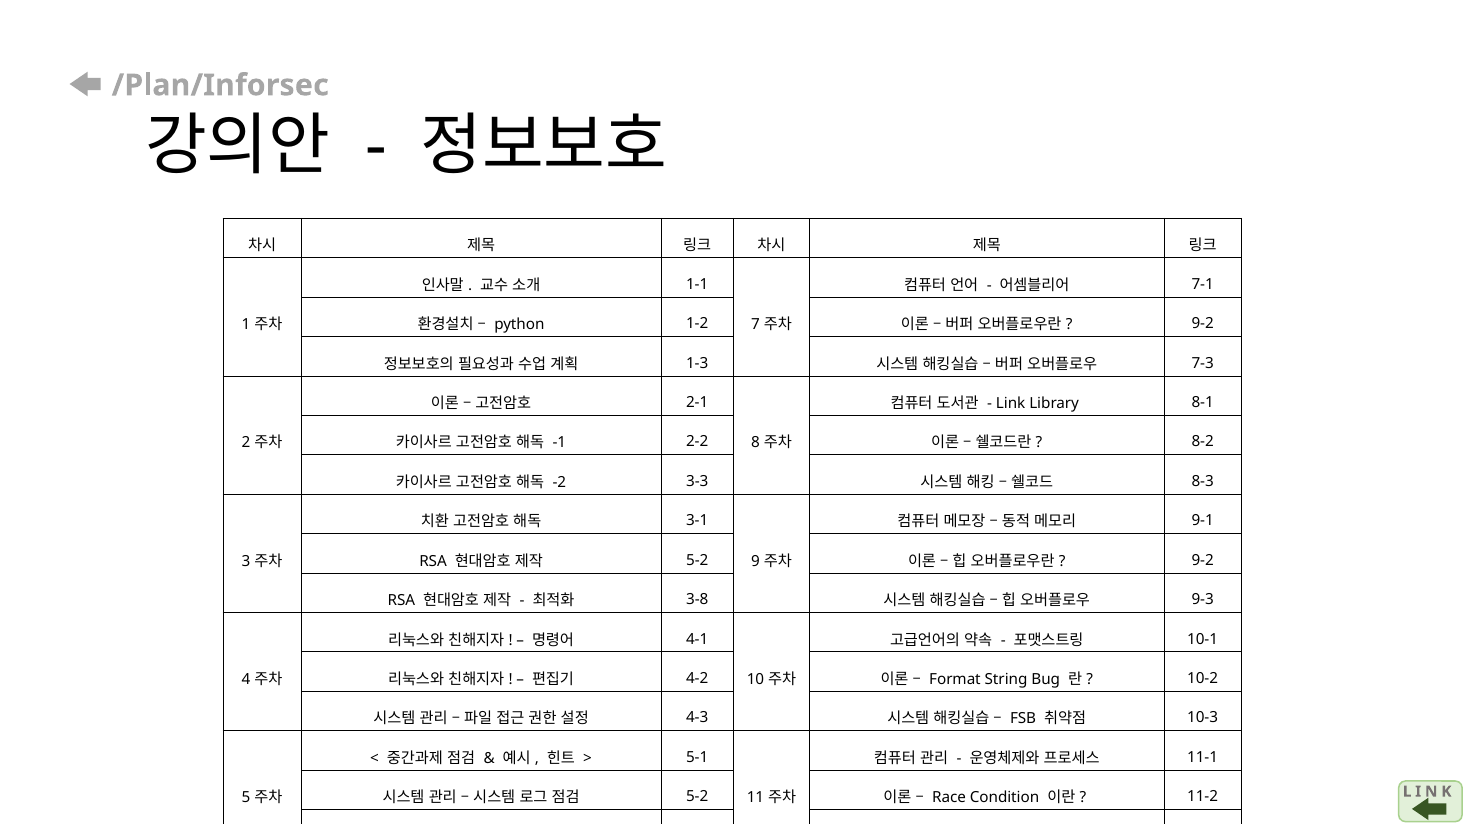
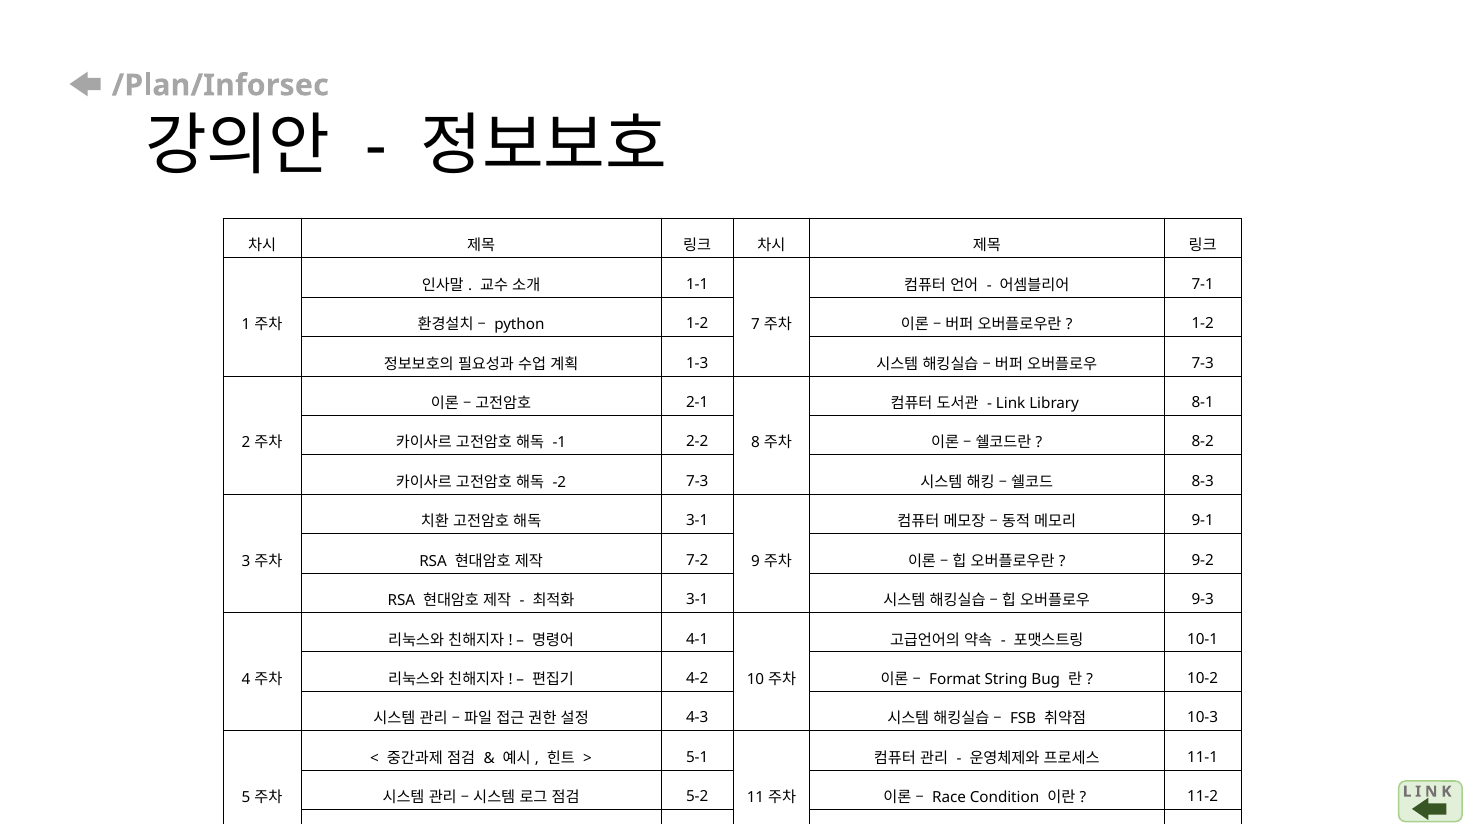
9-2 at (1203, 324): 9-2 -> 1-2
-2 3-3: 3-3 -> 7-3
5-2 at (697, 560): 5-2 -> 7-2
3-8 at (697, 599): 3-8 -> 3-1
